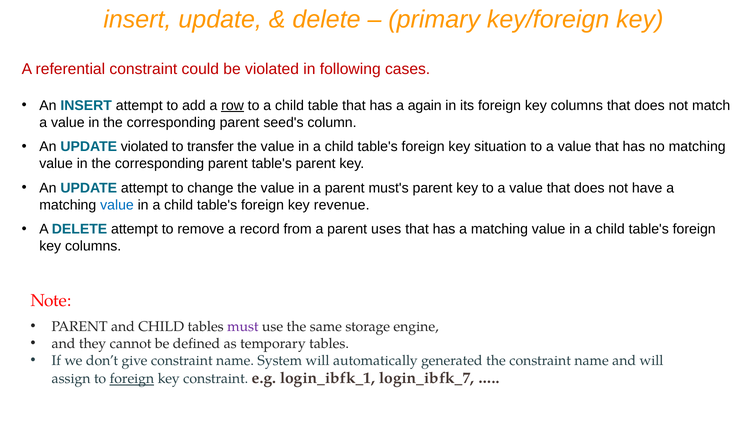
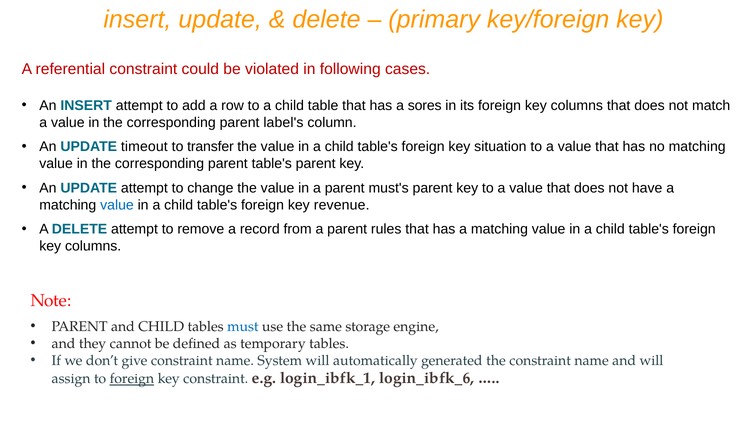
row underline: present -> none
again: again -> sores
seed's: seed's -> label's
UPDATE violated: violated -> timeout
uses: uses -> rules
must colour: purple -> blue
login_ibfk_7: login_ibfk_7 -> login_ibfk_6
